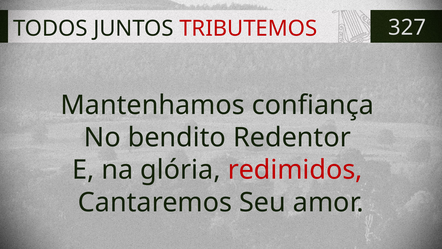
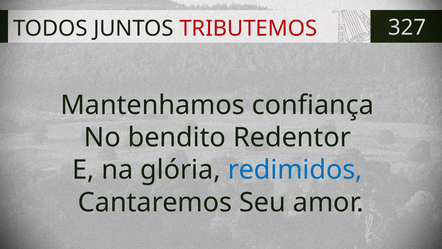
redimidos colour: red -> blue
